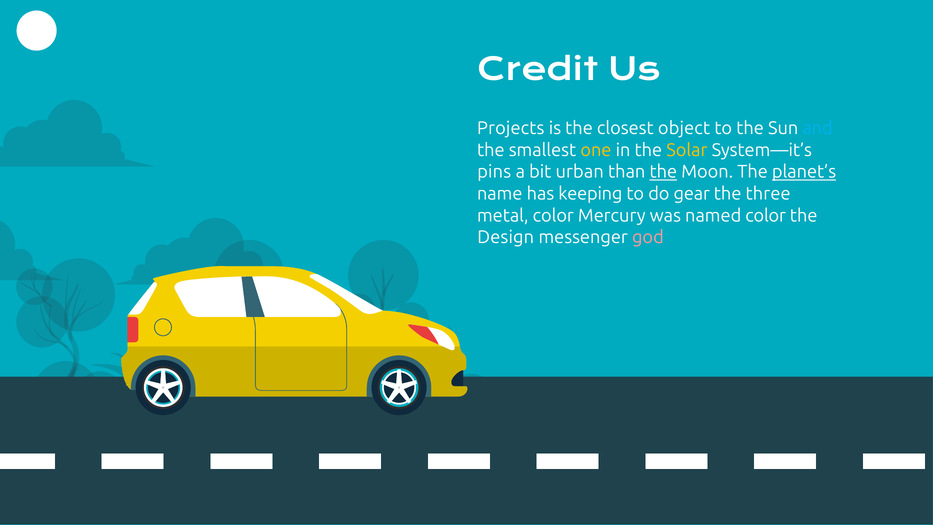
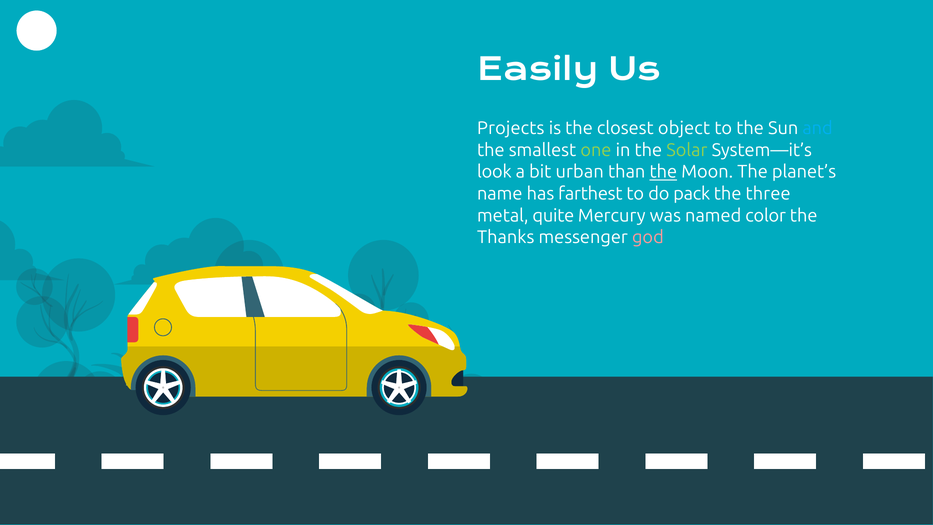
Credit: Credit -> Easily
one colour: yellow -> light green
Solar colour: yellow -> light green
pins: pins -> look
planet’s underline: present -> none
keeping: keeping -> farthest
gear: gear -> pack
metal color: color -> quite
Design: Design -> Thanks
